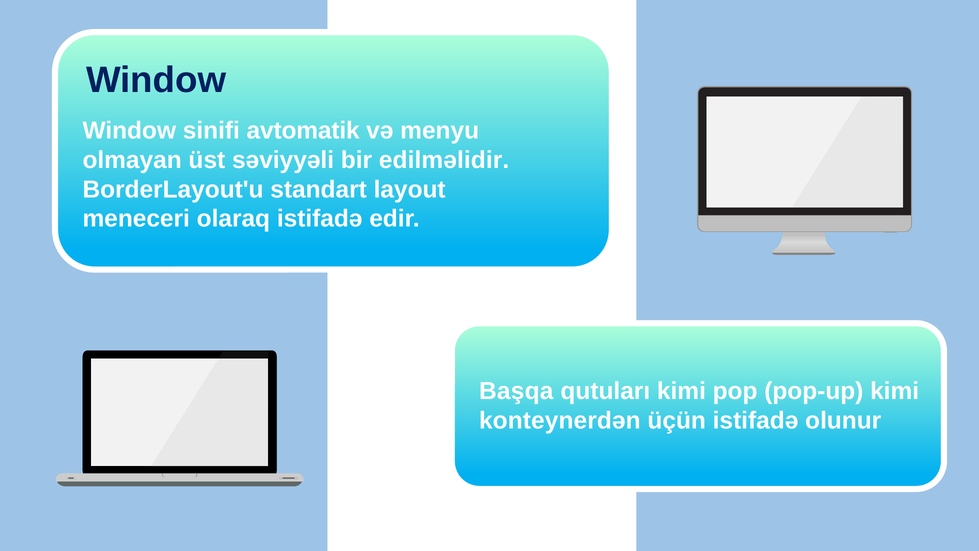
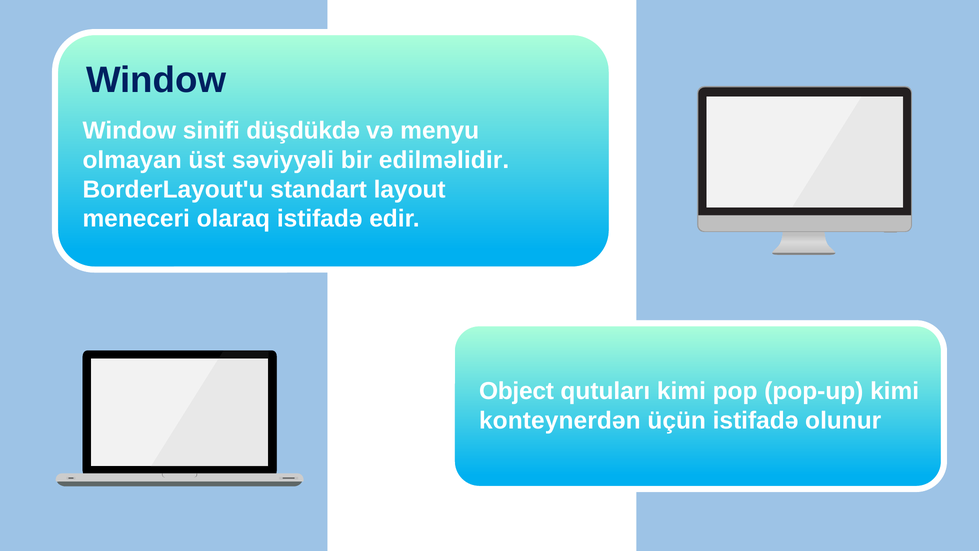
avtomatik: avtomatik -> düşdükdə
Başqa: Başqa -> Object
